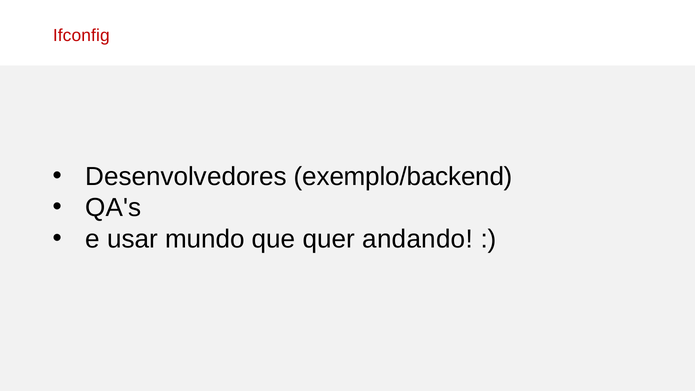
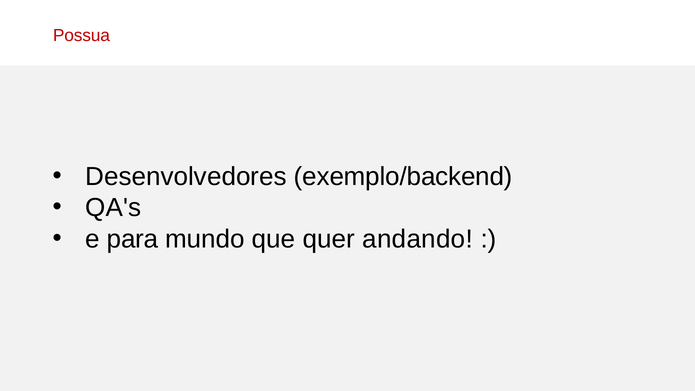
Ifconfig: Ifconfig -> Possua
usar: usar -> para
